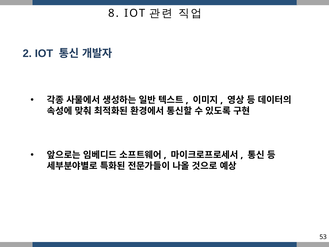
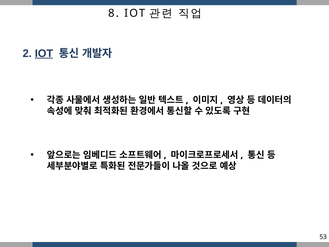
IOT at (44, 53) underline: none -> present
